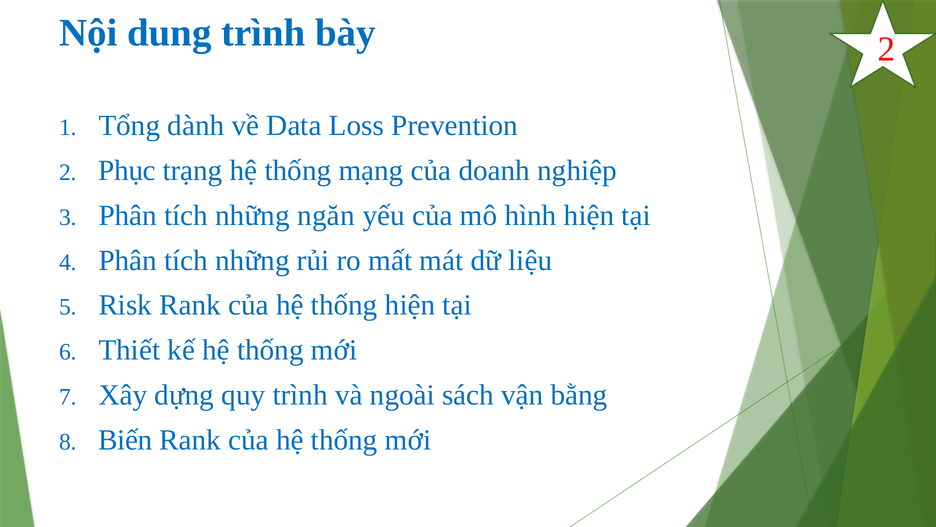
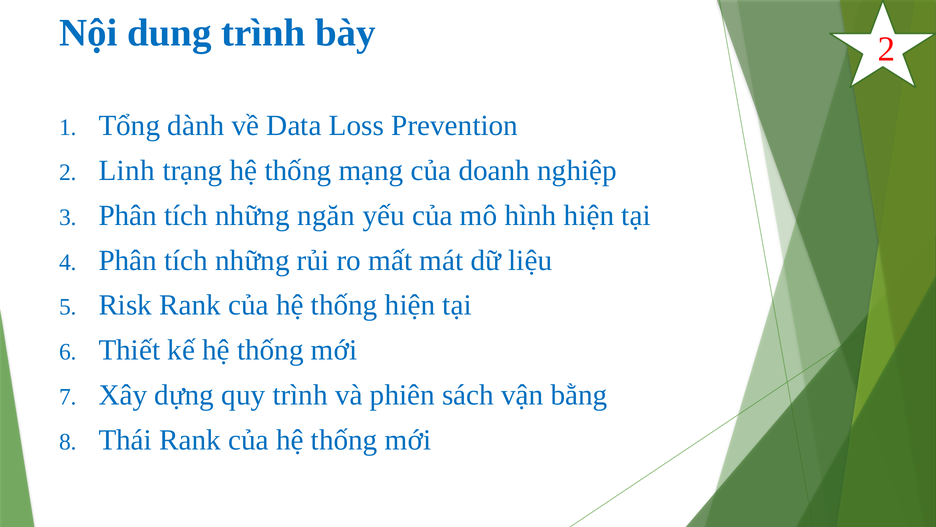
Phục: Phục -> Linh
ngoài: ngoài -> phiên
Biến: Biến -> Thái
